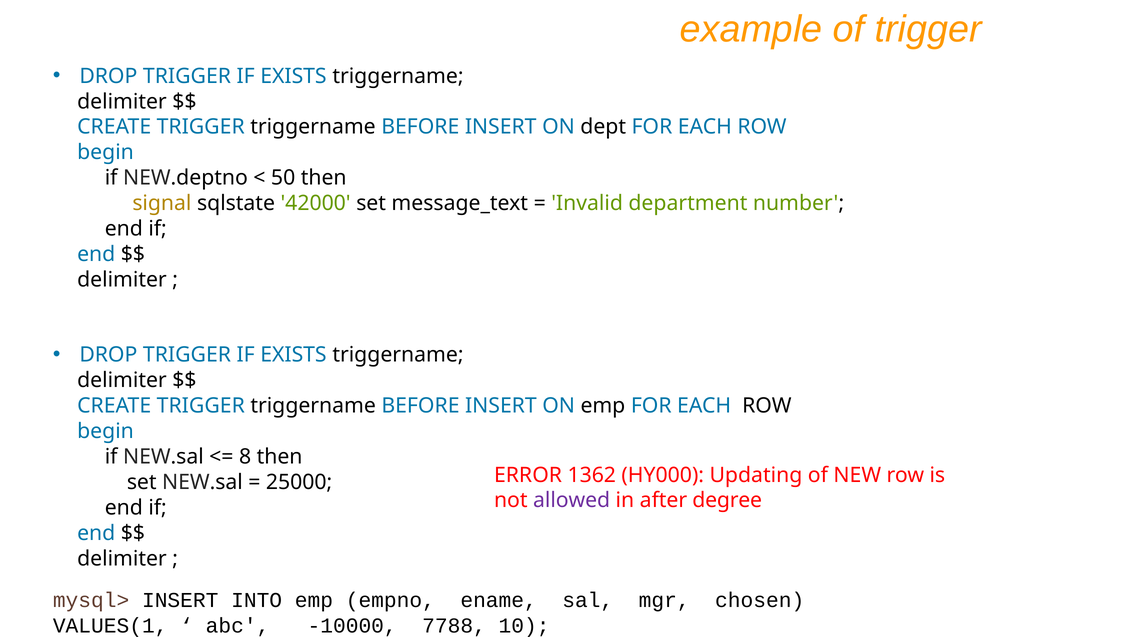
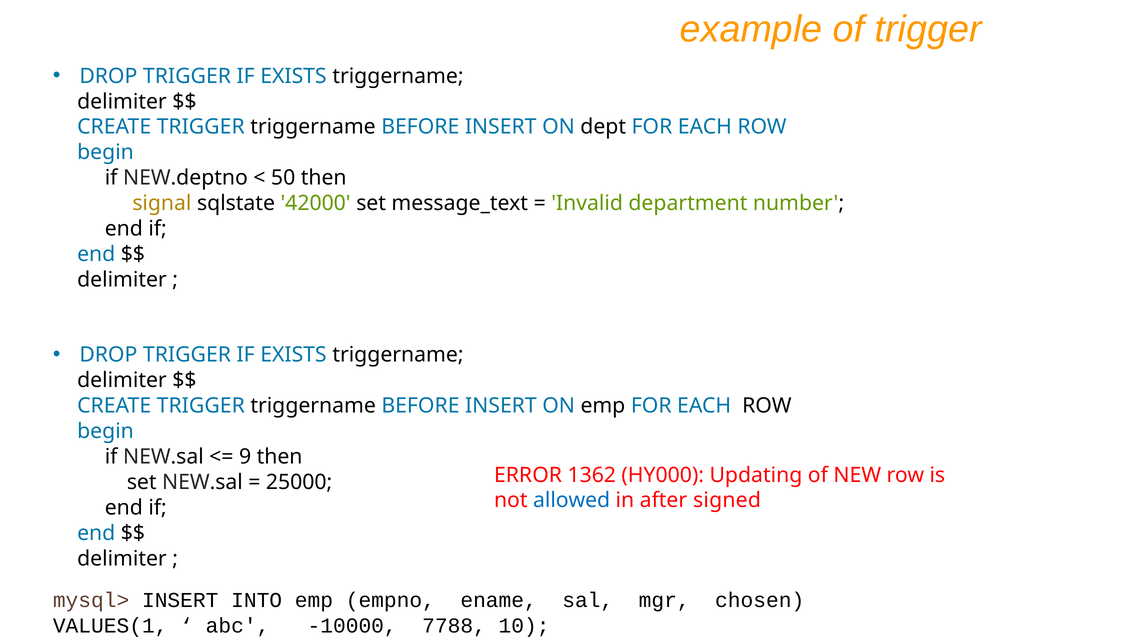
8: 8 -> 9
allowed colour: purple -> blue
degree: degree -> signed
